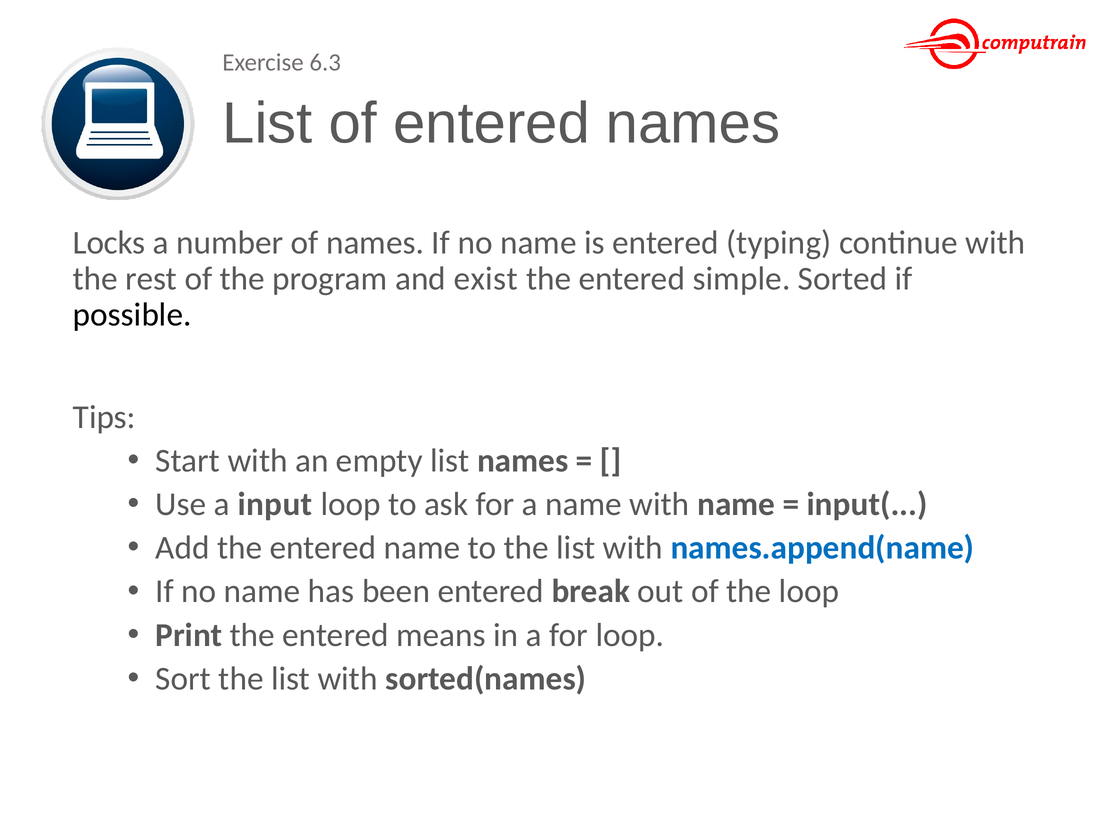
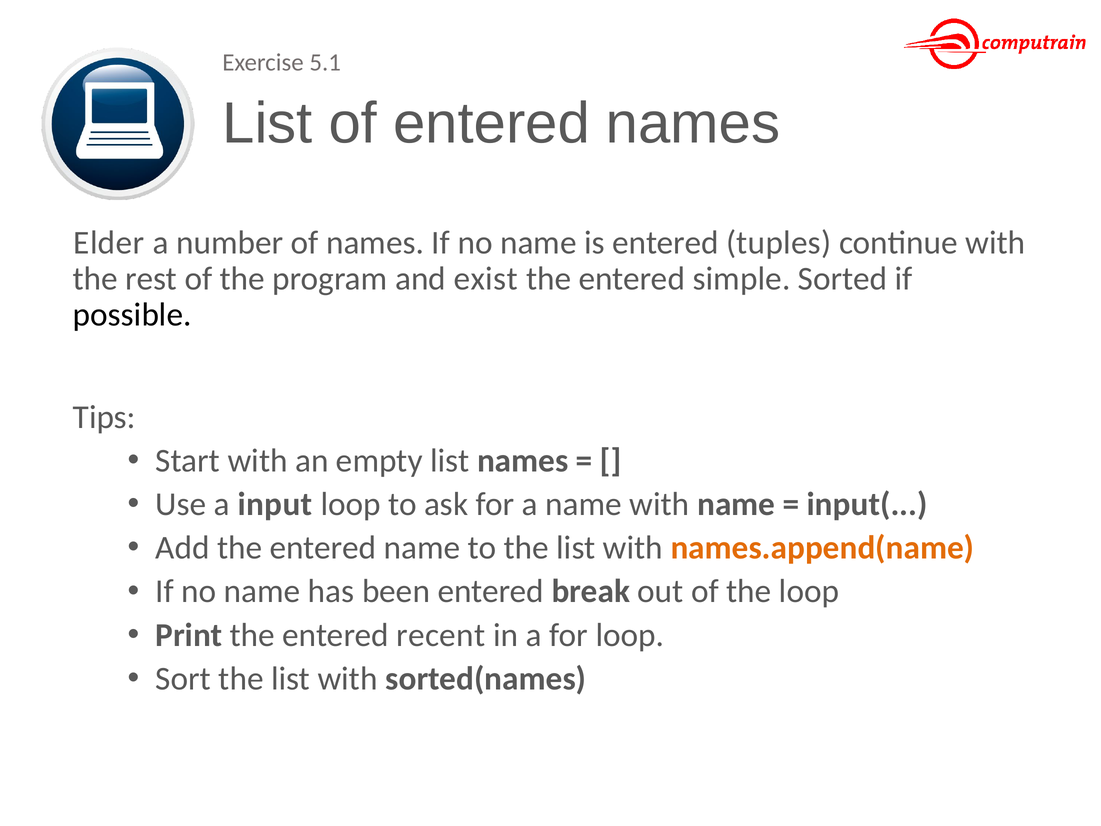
6.3: 6.3 -> 5.1
Locks: Locks -> Elder
typing: typing -> tuples
names.append(name colour: blue -> orange
means: means -> recent
